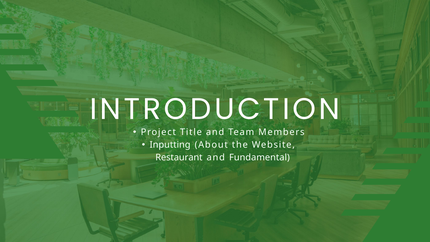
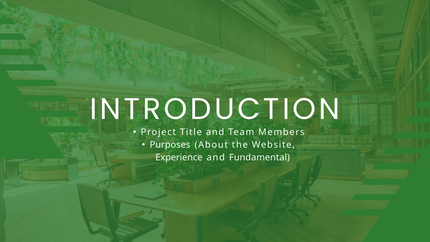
Inputting: Inputting -> Purposes
Restaurant: Restaurant -> Experience
